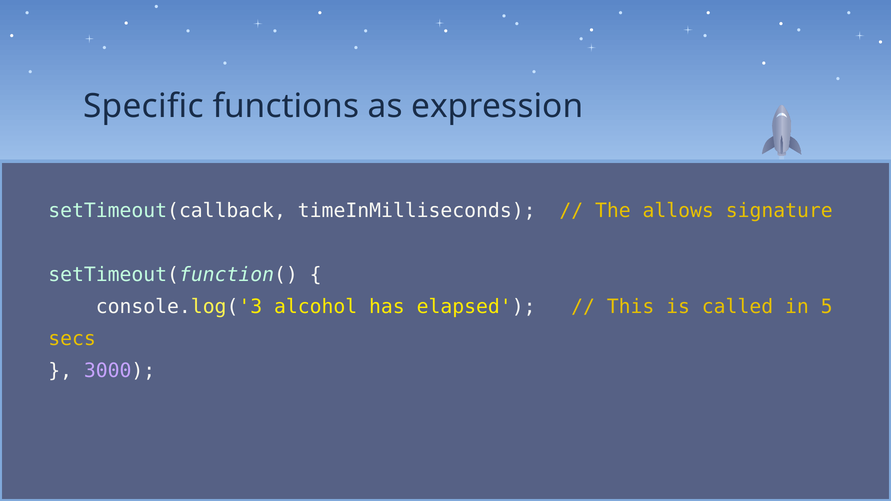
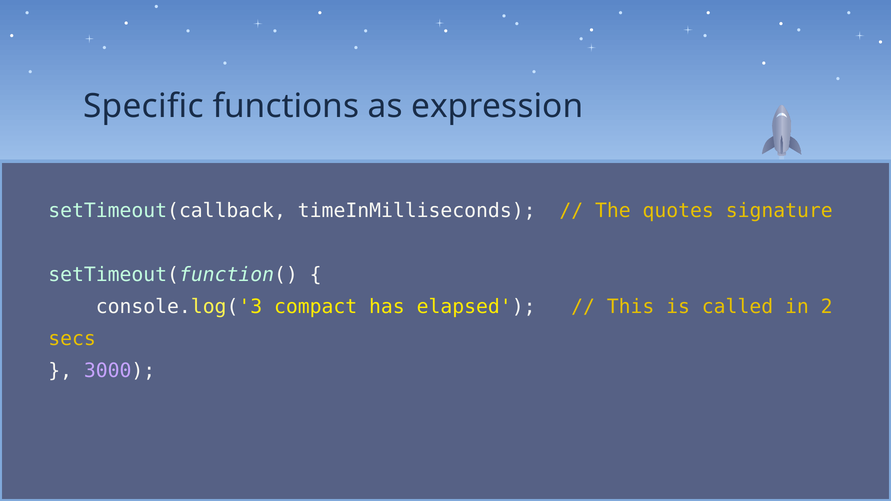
allows: allows -> quotes
alcohol: alcohol -> compact
5: 5 -> 2
